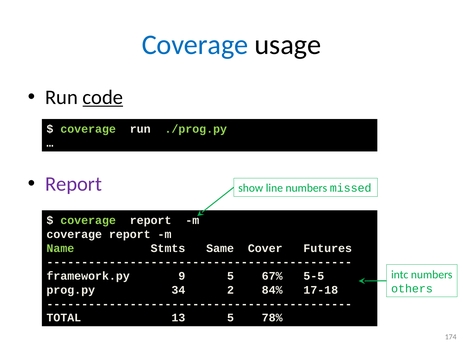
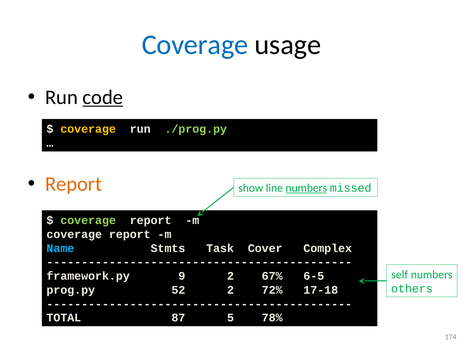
coverage at (88, 129) colour: light green -> yellow
Report at (74, 184) colour: purple -> orange
numbers at (306, 188) underline: none -> present
Name colour: light green -> light blue
Same: Same -> Task
Futures: Futures -> Complex
intc: intc -> self
9 5: 5 -> 2
5-5: 5-5 -> 6-5
34: 34 -> 52
84%: 84% -> 72%
13: 13 -> 87
